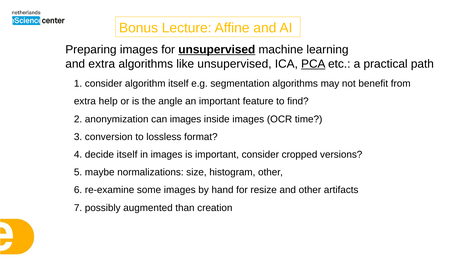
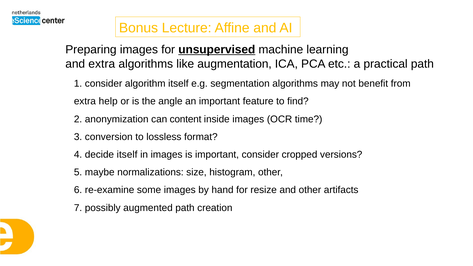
like unsupervised: unsupervised -> augmentation
PCA underline: present -> none
can images: images -> content
augmented than: than -> path
